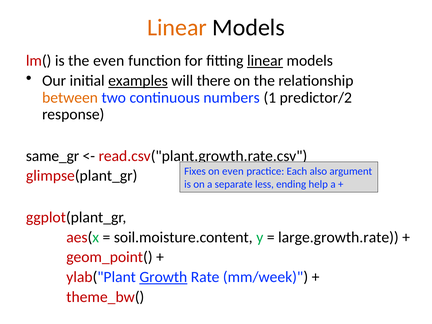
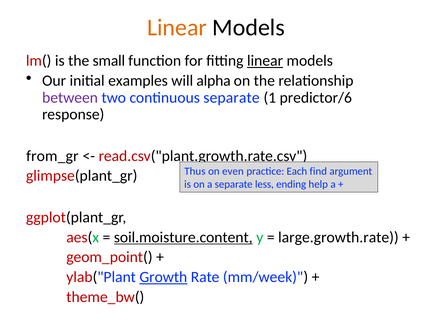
the even: even -> small
examples underline: present -> none
there: there -> alpha
between colour: orange -> purple
continuous numbers: numbers -> separate
predictor/2: predictor/2 -> predictor/6
same_gr: same_gr -> from_gr
Fixes: Fixes -> Thus
also: also -> find
soil.moisture.content underline: none -> present
